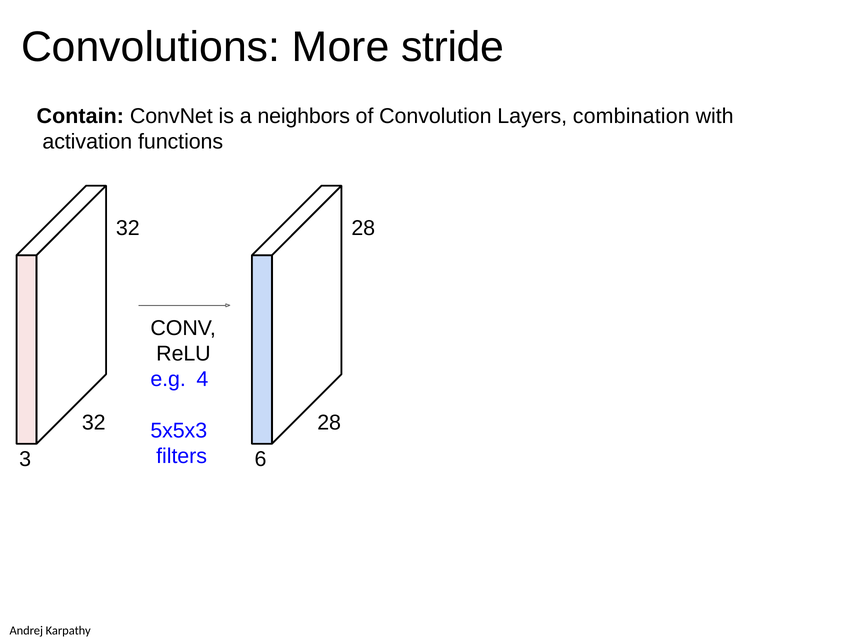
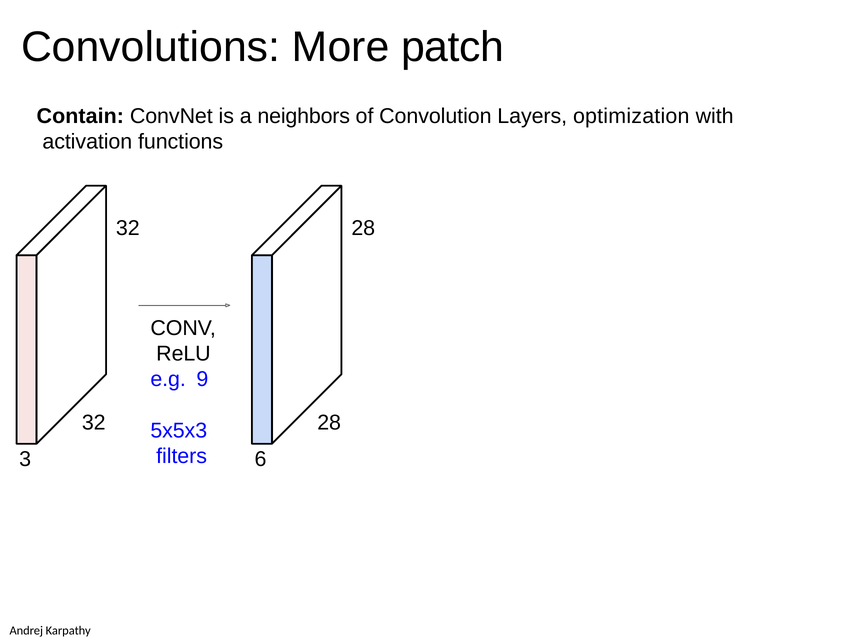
stride: stride -> patch
combination: combination -> optimization
4: 4 -> 9
